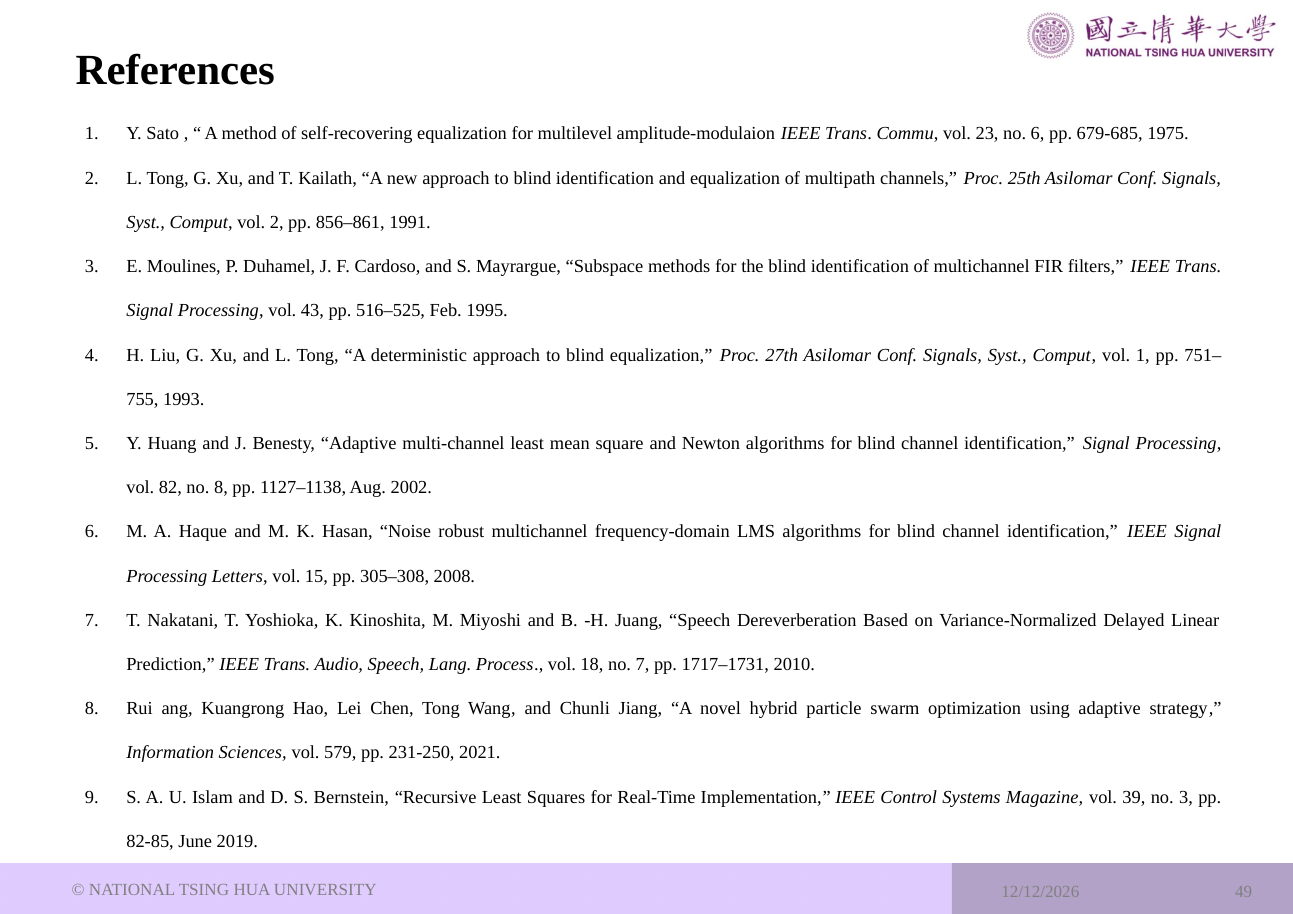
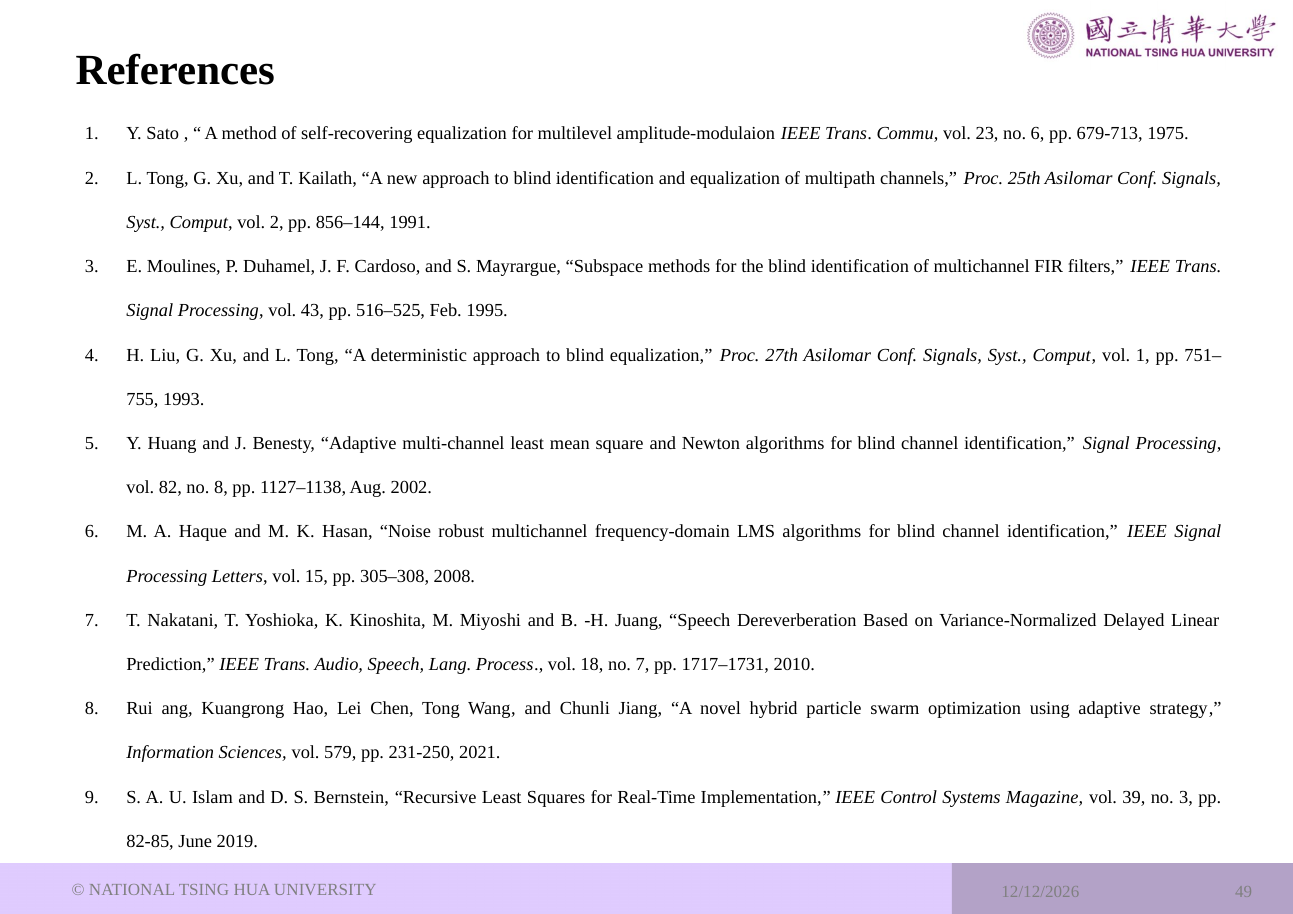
679-685: 679-685 -> 679-713
856–861: 856–861 -> 856–144
